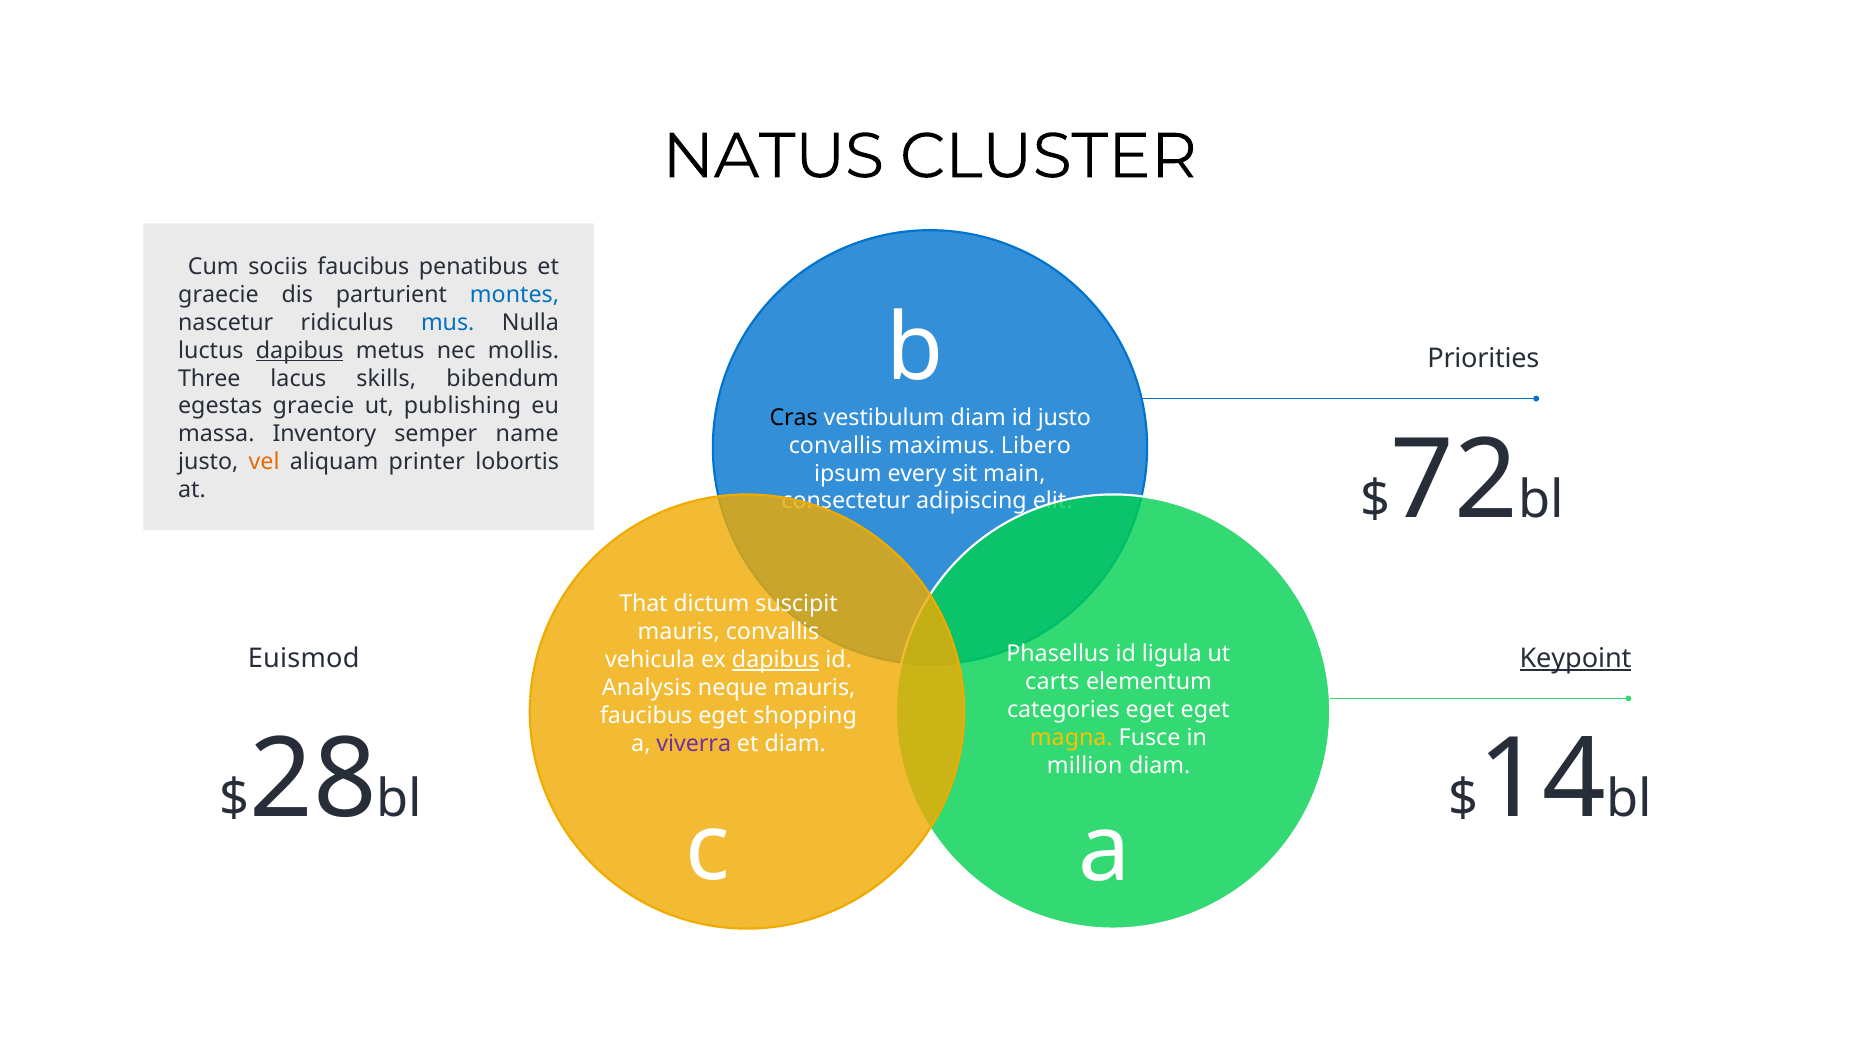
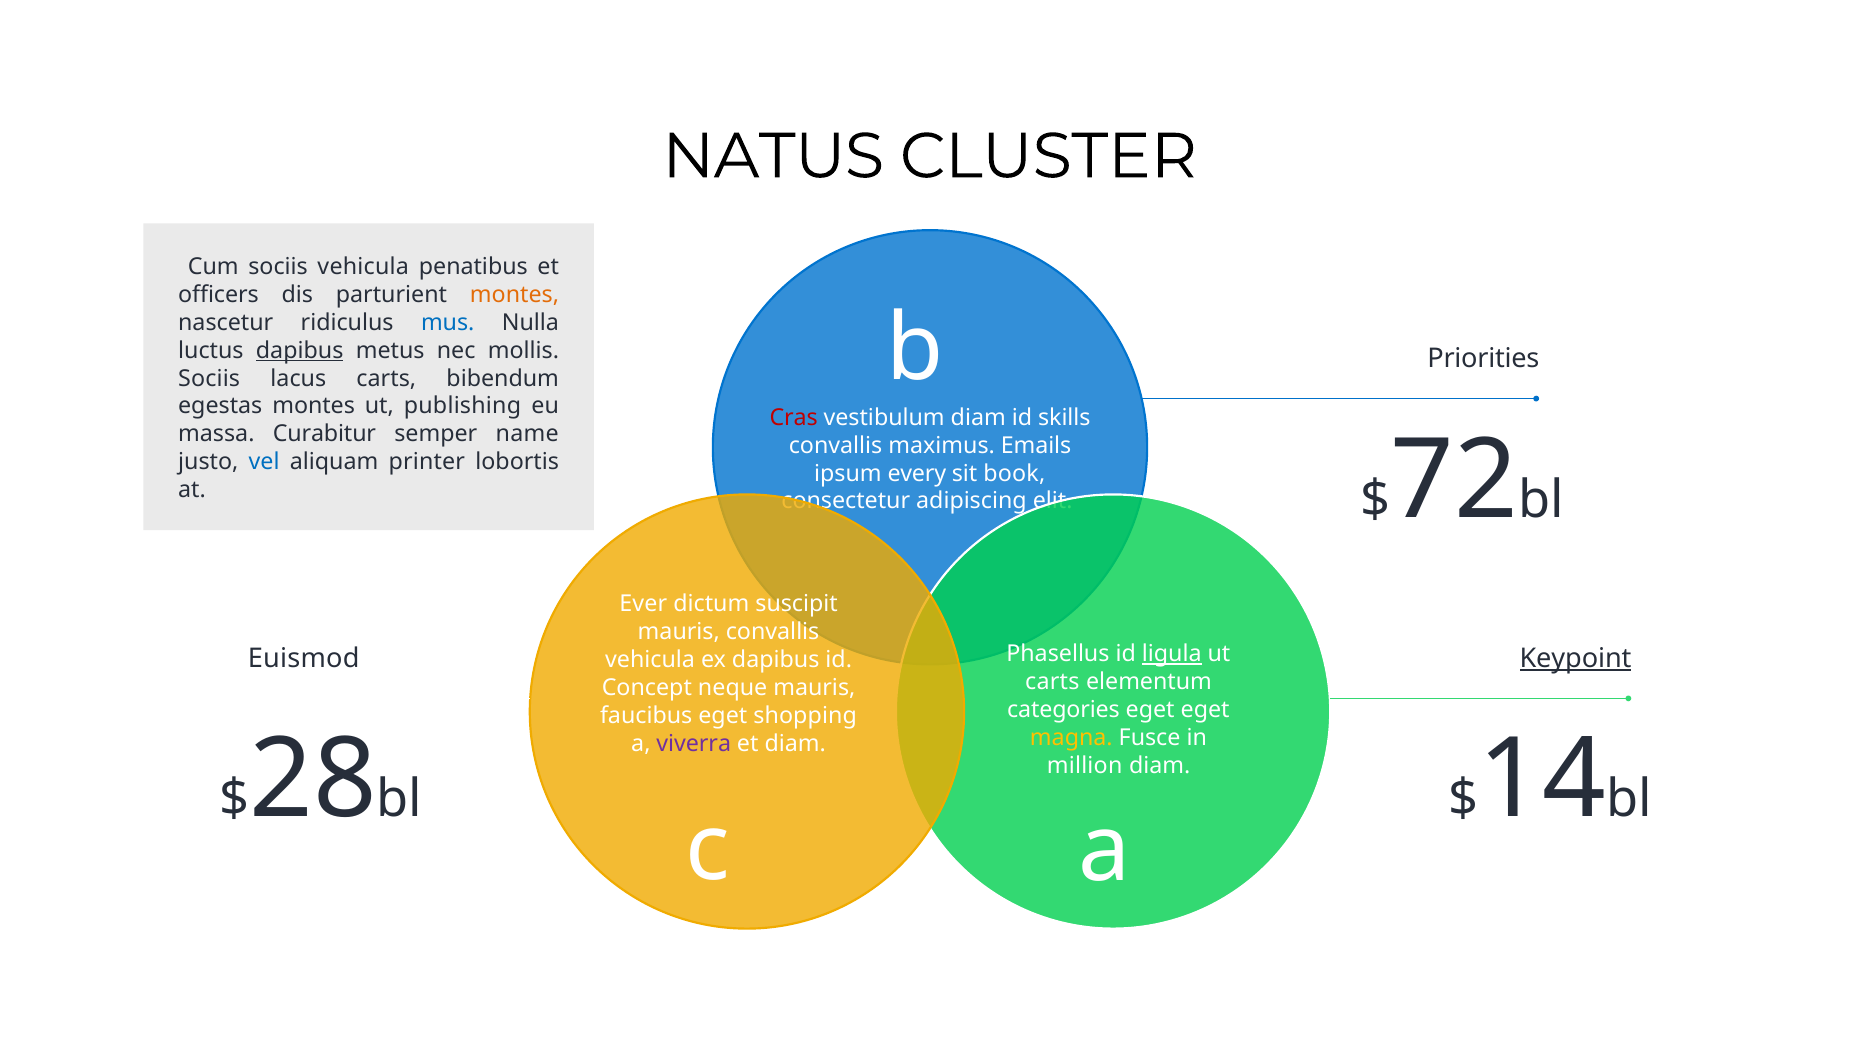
sociis faucibus: faucibus -> vehicula
graecie at (218, 295): graecie -> officers
montes at (514, 295) colour: blue -> orange
Three at (209, 378): Three -> Sociis
lacus skills: skills -> carts
egestas graecie: graecie -> montes
Cras colour: black -> red
id justo: justo -> skills
Inventory: Inventory -> Curabitur
Libero: Libero -> Emails
vel colour: orange -> blue
main: main -> book
That: That -> Ever
ligula underline: none -> present
dapibus at (776, 660) underline: present -> none
Analysis: Analysis -> Concept
